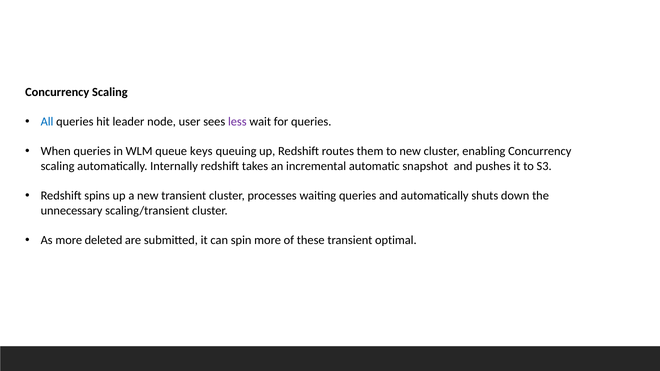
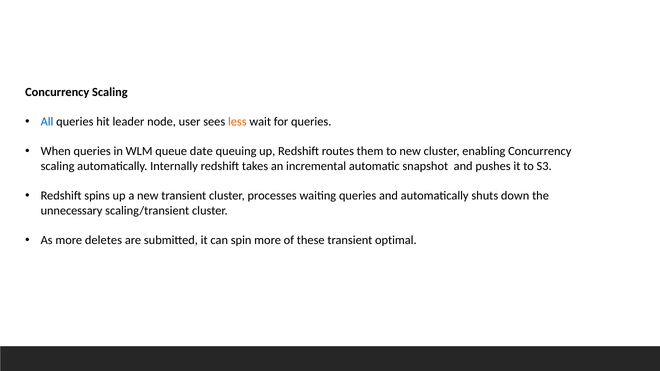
less colour: purple -> orange
keys: keys -> date
deleted: deleted -> deletes
